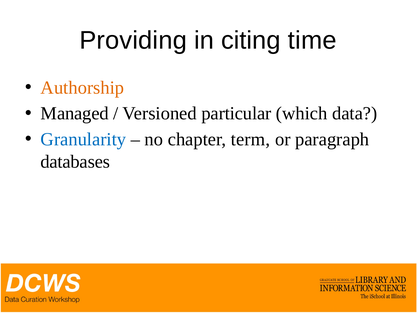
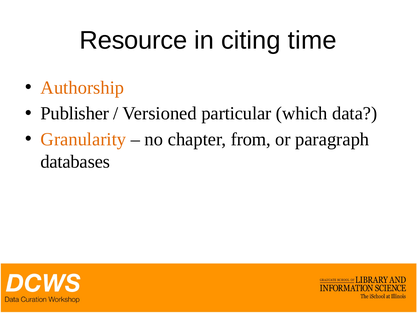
Providing: Providing -> Resource
Managed: Managed -> Publisher
Granularity colour: blue -> orange
term: term -> from
